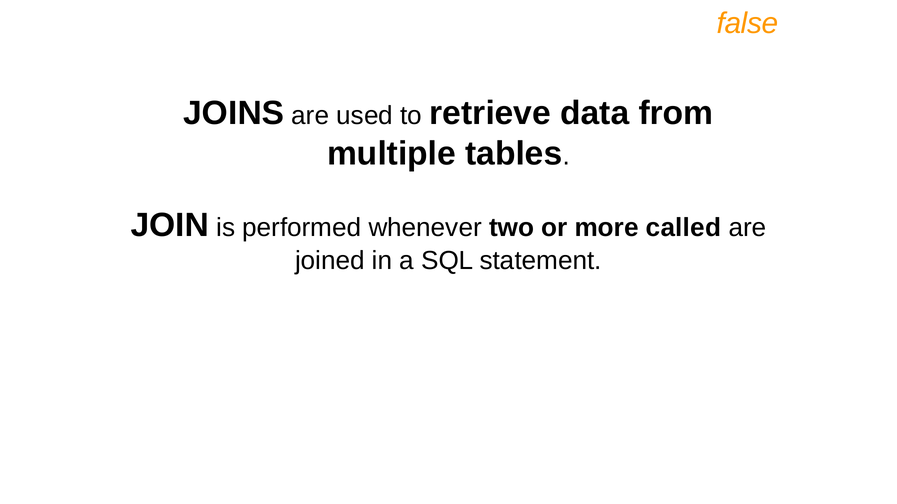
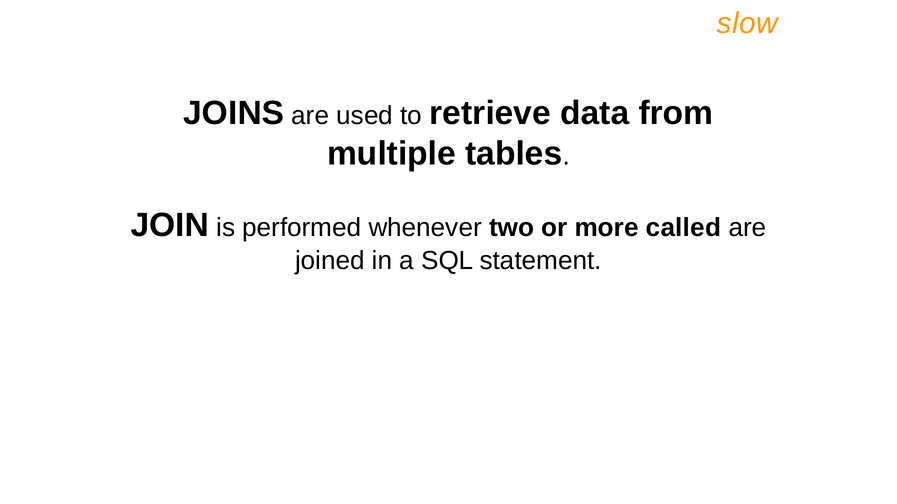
false: false -> slow
